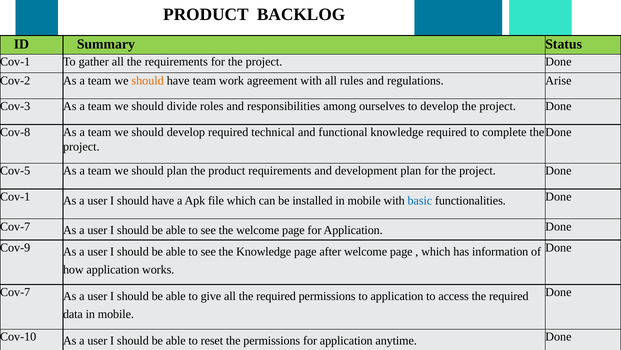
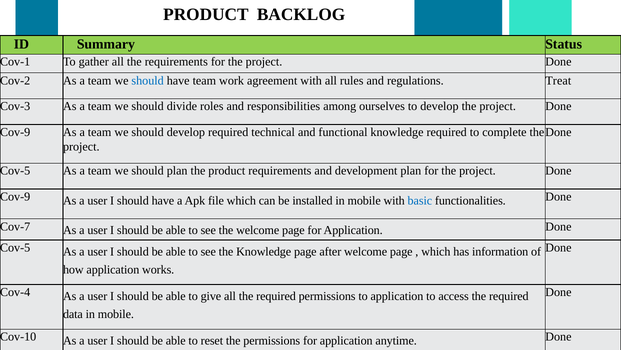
should at (148, 80) colour: orange -> blue
Arise: Arise -> Treat
Cov-8 at (15, 132): Cov-8 -> Cov-9
Cov-1 at (15, 196): Cov-1 -> Cov-9
Cov-9 at (15, 247): Cov-9 -> Cov-5
Cov-7 at (15, 292): Cov-7 -> Cov-4
